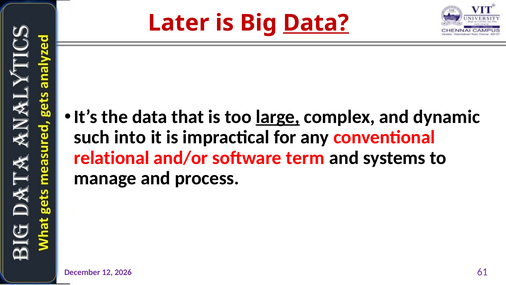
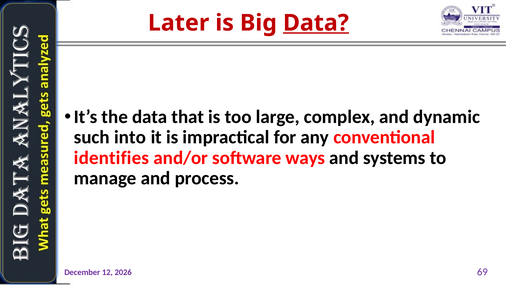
large underline: present -> none
relational: relational -> identifies
term: term -> ways
61: 61 -> 69
